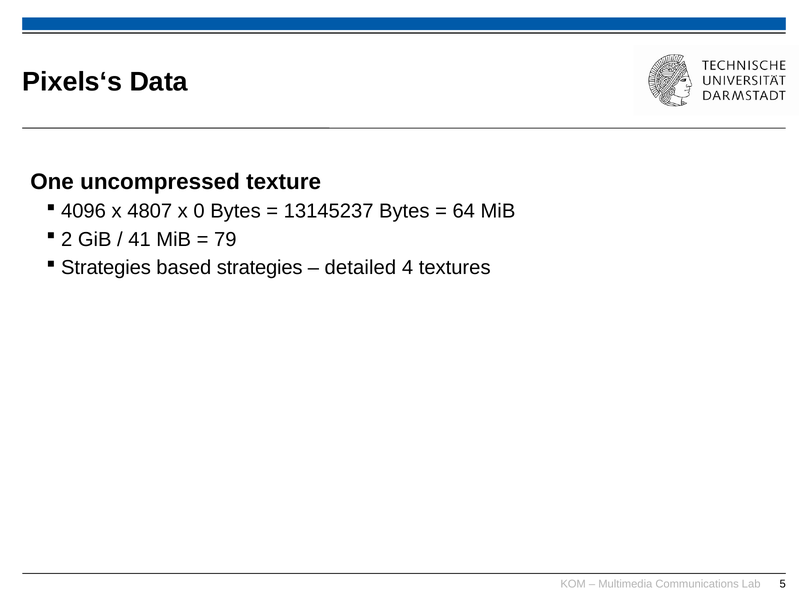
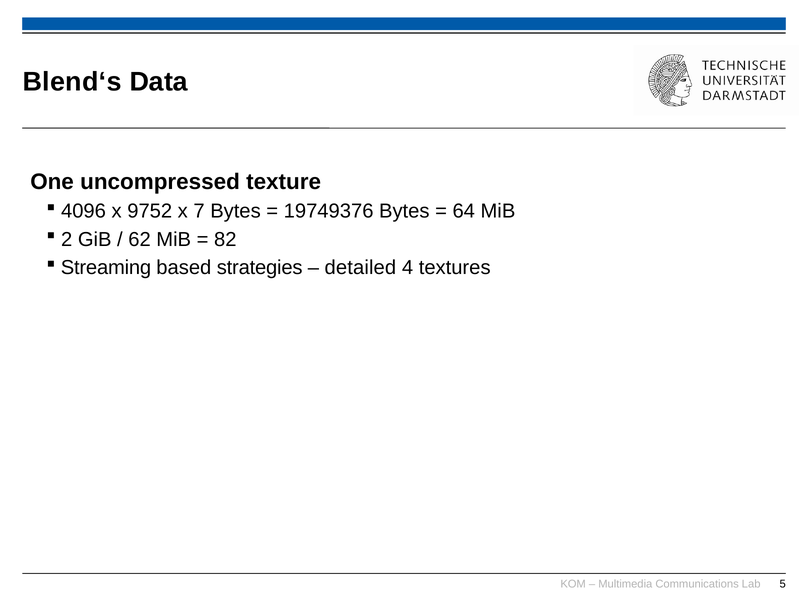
Pixels‘s: Pixels‘s -> Blend‘s
4807: 4807 -> 9752
0: 0 -> 7
13145237: 13145237 -> 19749376
41: 41 -> 62
79: 79 -> 82
Strategies at (106, 268): Strategies -> Streaming
